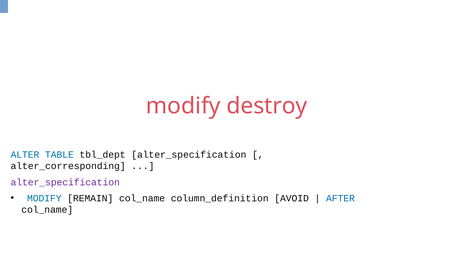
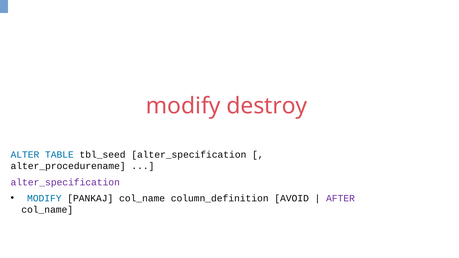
tbl_dept: tbl_dept -> tbl_seed
alter_corresponding: alter_corresponding -> alter_procedurename
REMAIN: REMAIN -> PANKAJ
AFTER colour: blue -> purple
